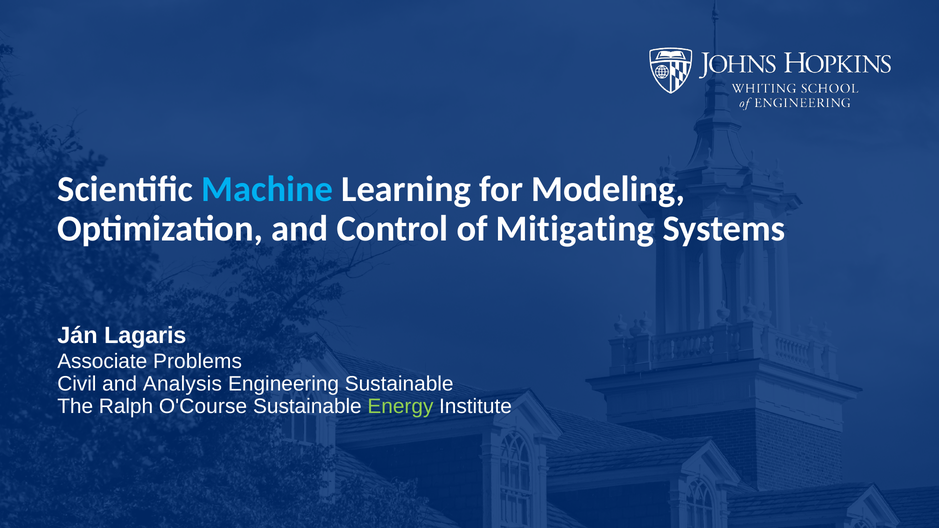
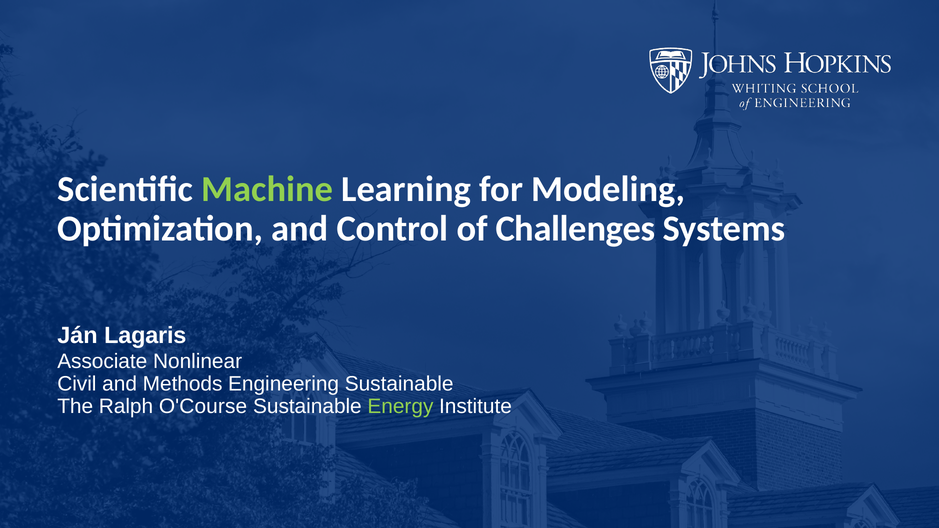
Machine colour: light blue -> light green
Mitigating: Mitigating -> Challenges
Problems: Problems -> Nonlinear
Analysis: Analysis -> Methods
